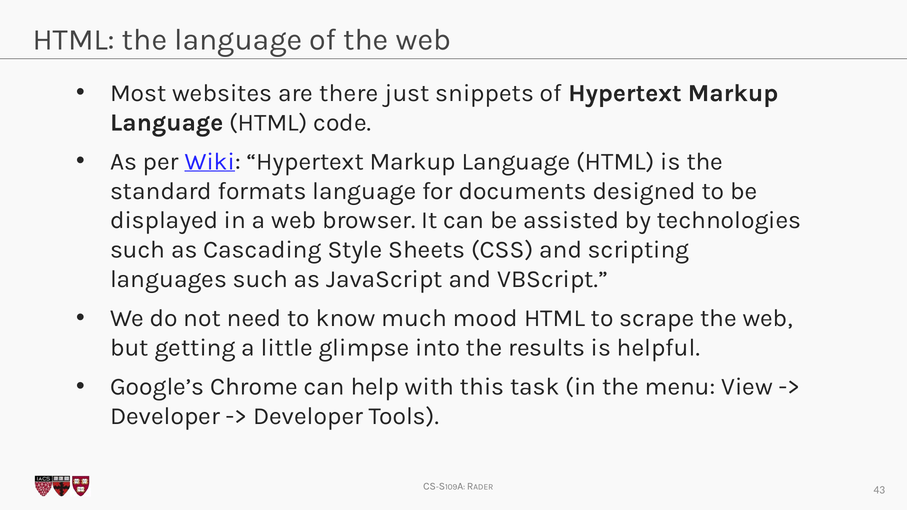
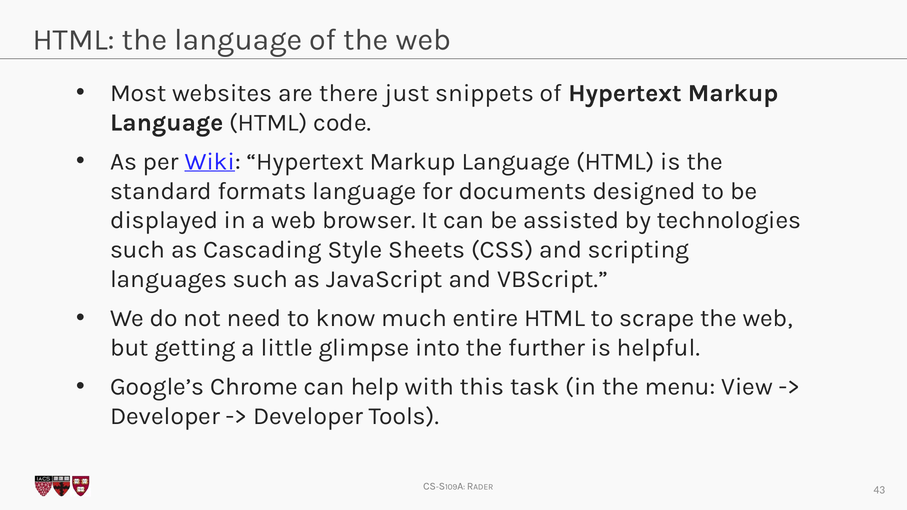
mood: mood -> entire
results: results -> further
